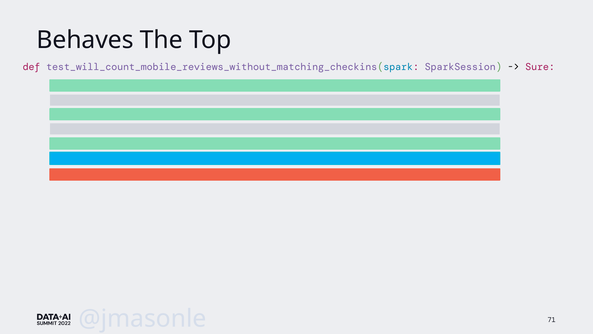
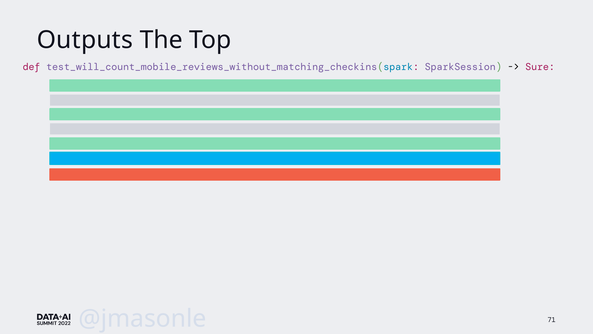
Behaves: Behaves -> Outputs
